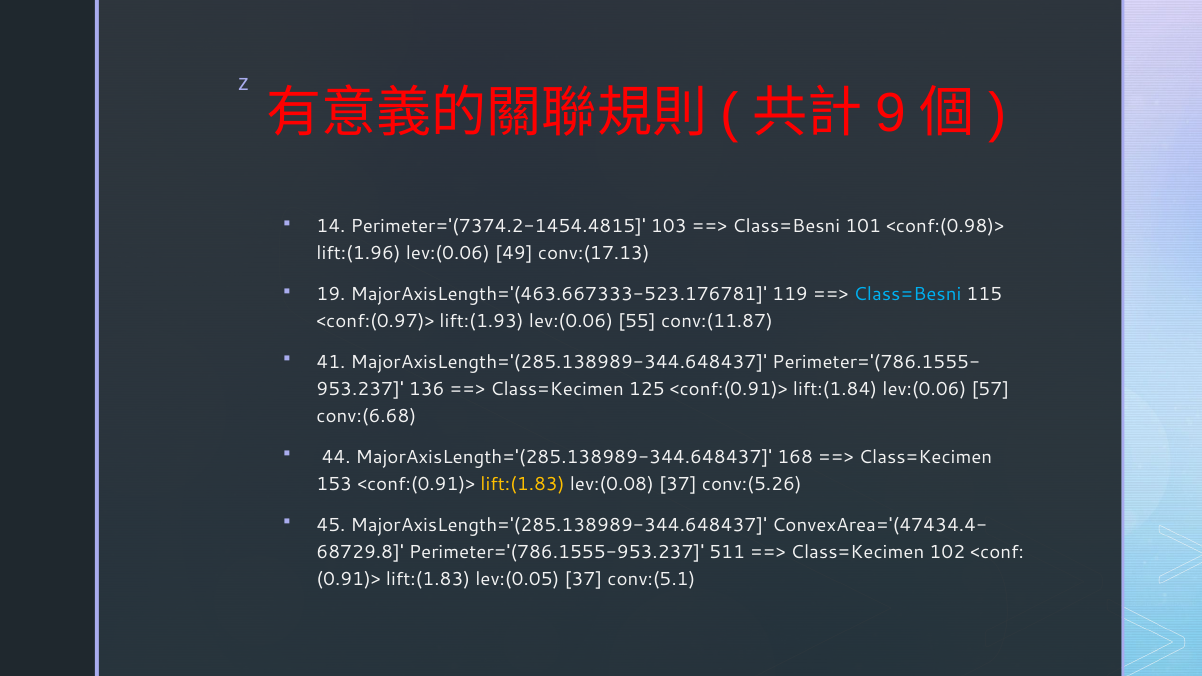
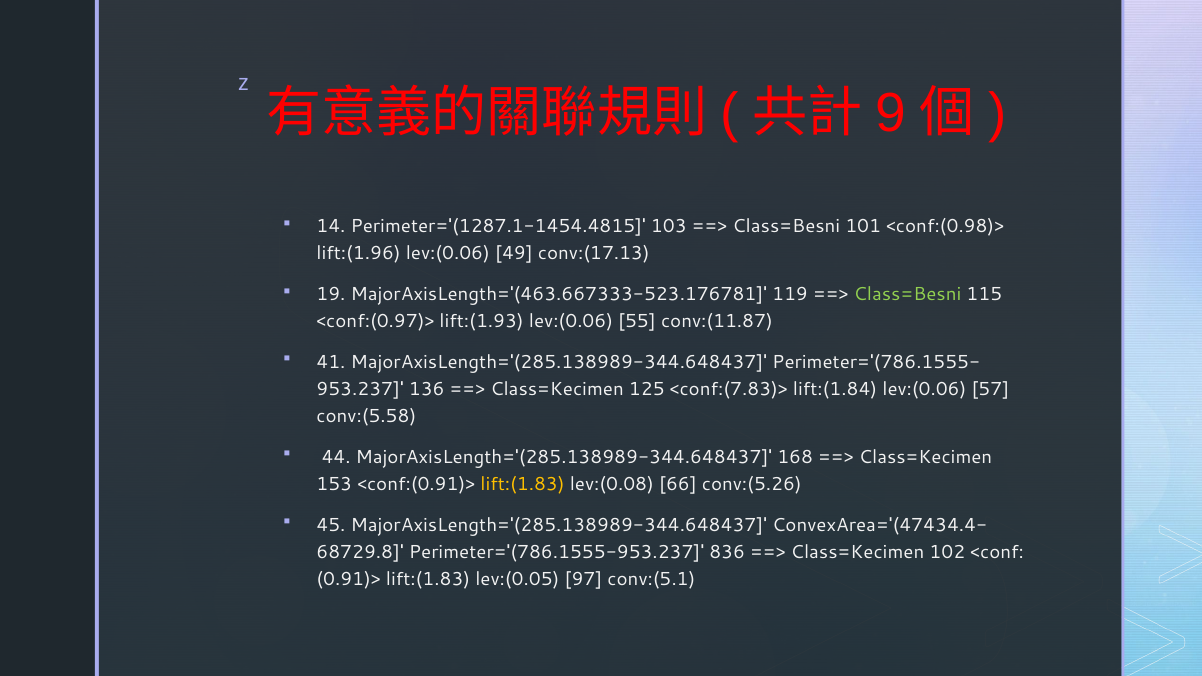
Perimeter='(7374.2-1454.4815: Perimeter='(7374.2-1454.4815 -> Perimeter='(1287.1-1454.4815
Class=Besni at (908, 294) colour: light blue -> light green
125 <conf:(0.91)>: <conf:(0.91)> -> <conf:(7.83)>
conv:(6.68: conv:(6.68 -> conv:(5.58
lev:(0.08 37: 37 -> 66
511: 511 -> 836
lev:(0.05 37: 37 -> 97
